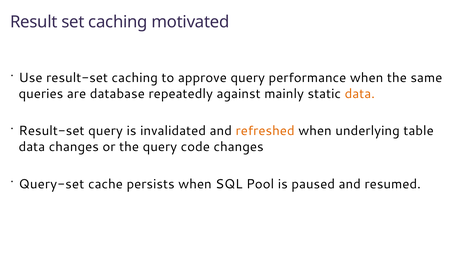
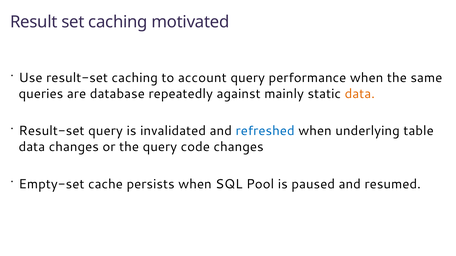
approve: approve -> account
refreshed colour: orange -> blue
Query-set: Query-set -> Empty-set
